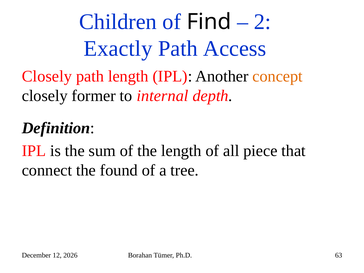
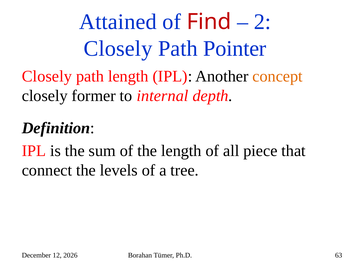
Children: Children -> Attained
Find colour: black -> red
Exactly at (118, 49): Exactly -> Closely
Access: Access -> Pointer
found: found -> levels
